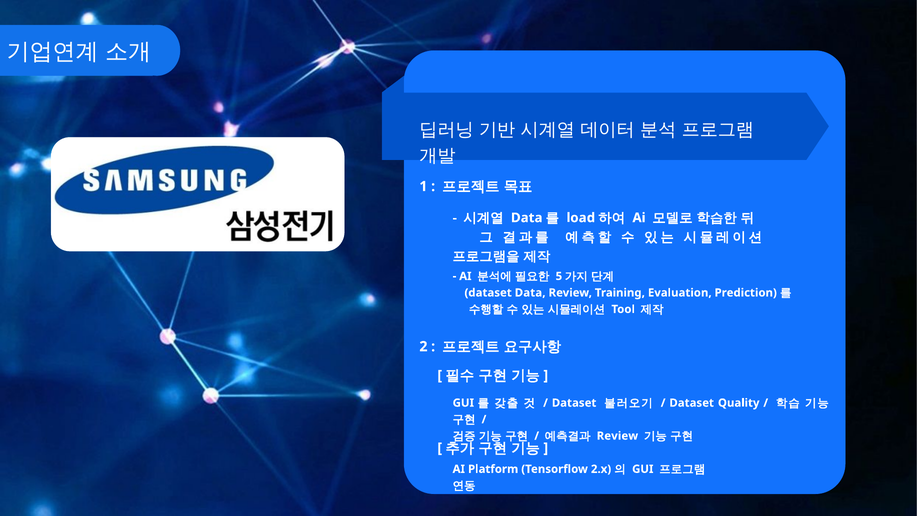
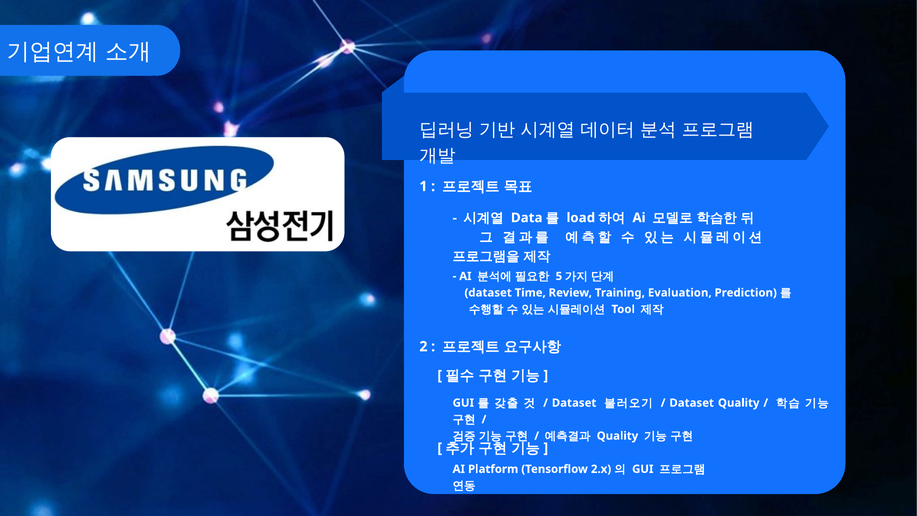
dataset Data: Data -> Time
Review at (617, 436): Review -> Quality
